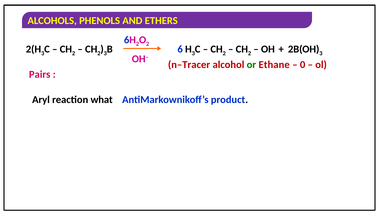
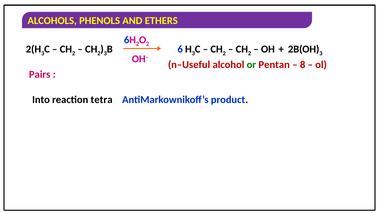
n–Tracer: n–Tracer -> n–Useful
Ethane: Ethane -> Pentan
0: 0 -> 8
Aryl: Aryl -> Into
what: what -> tetra
